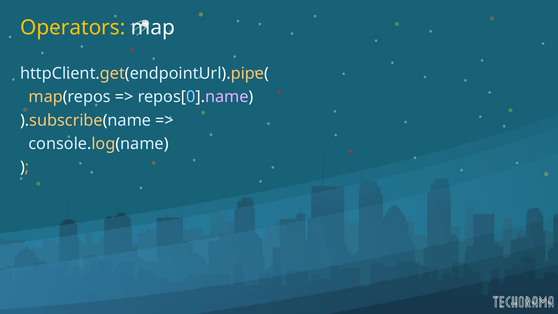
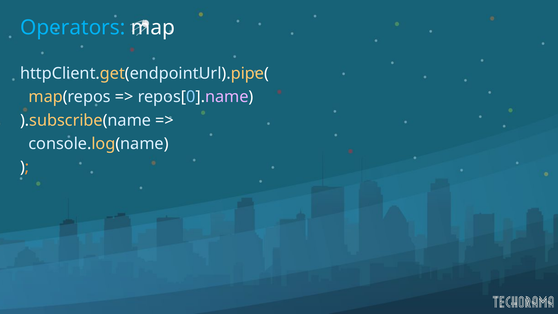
Operators colour: yellow -> light blue
